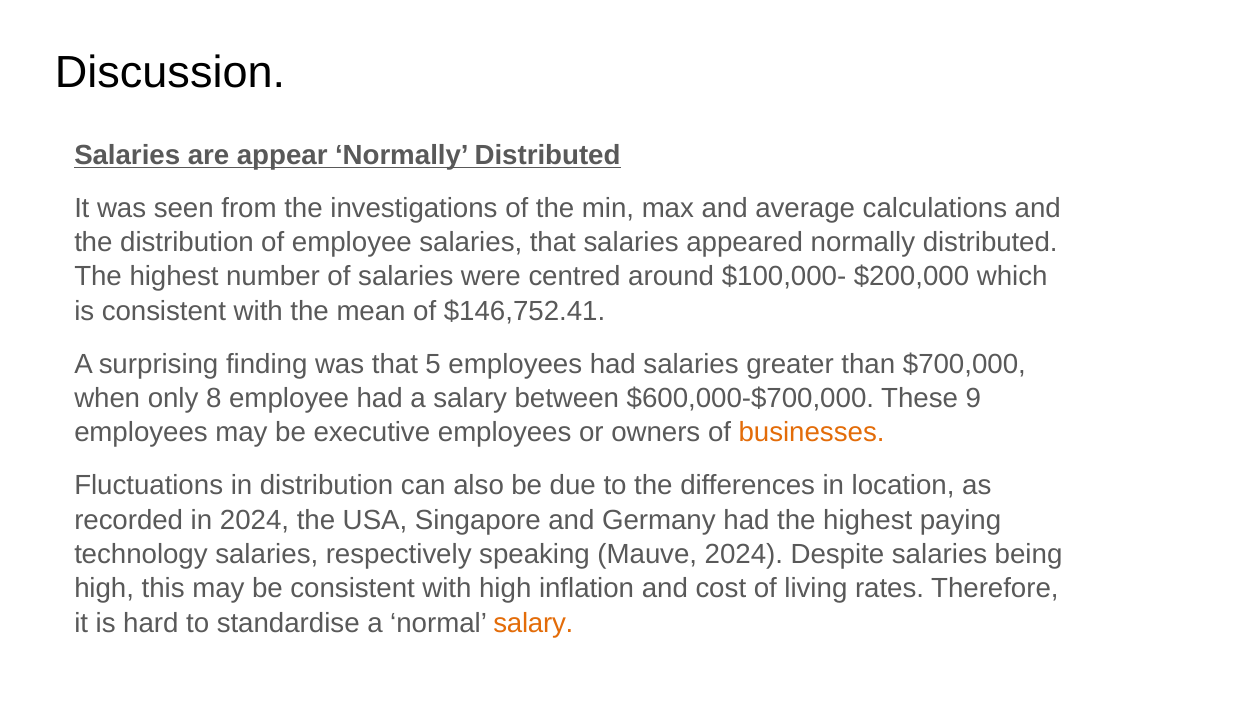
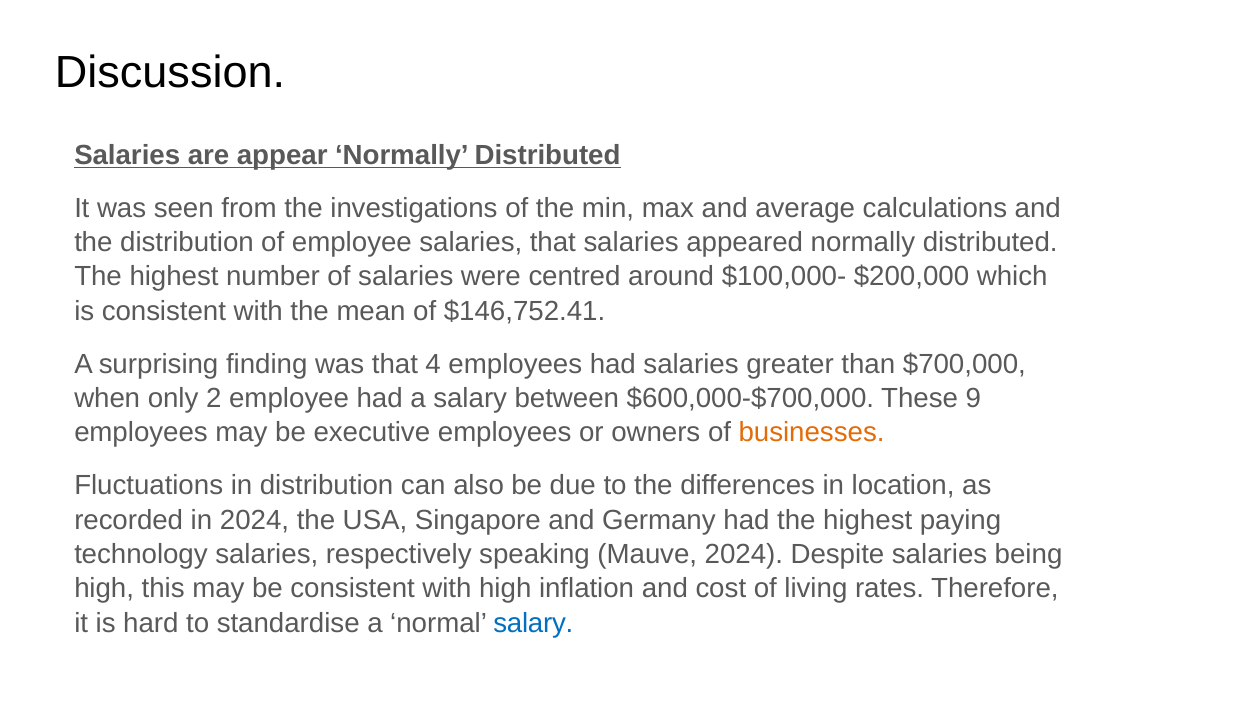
5: 5 -> 4
8: 8 -> 2
salary at (533, 624) colour: orange -> blue
